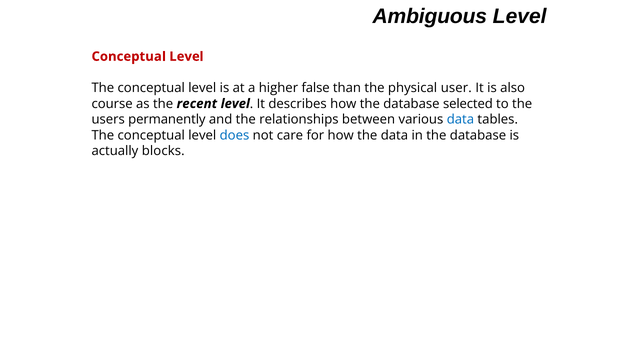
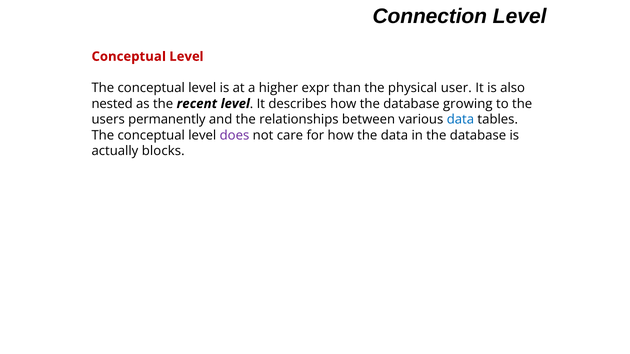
Ambiguous: Ambiguous -> Connection
false: false -> expr
course: course -> nested
selected: selected -> growing
does colour: blue -> purple
